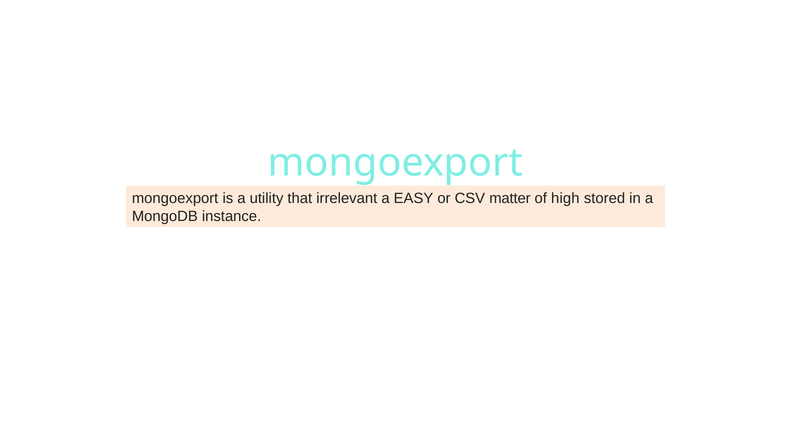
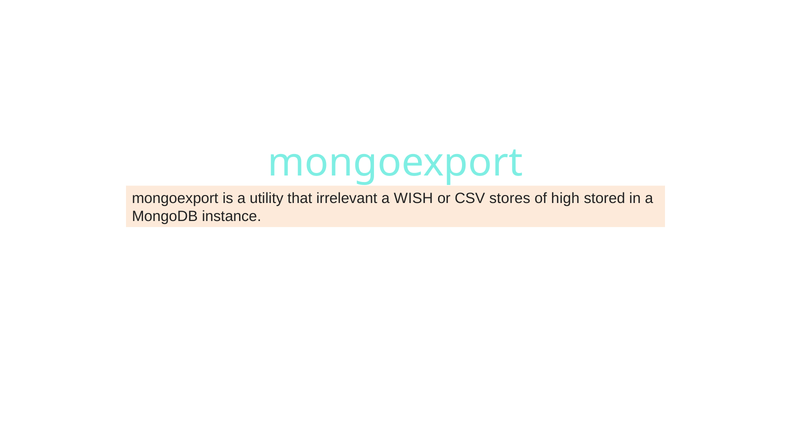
EASY: EASY -> WISH
matter: matter -> stores
